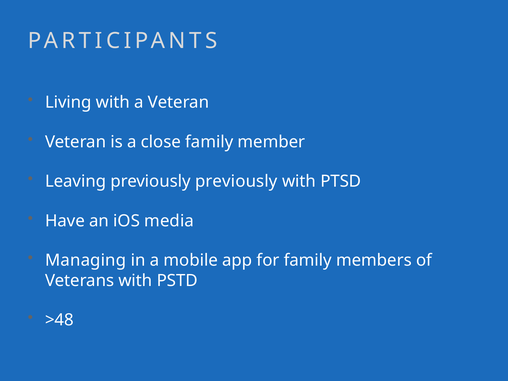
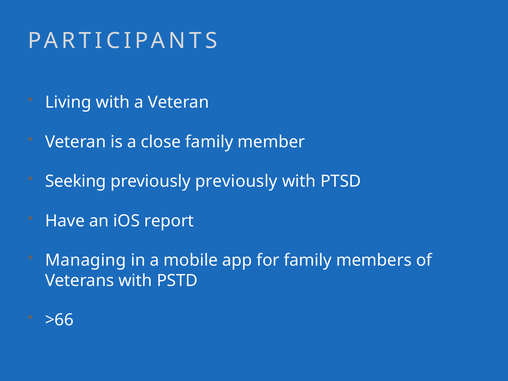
Leaving: Leaving -> Seeking
media: media -> report
>48: >48 -> >66
